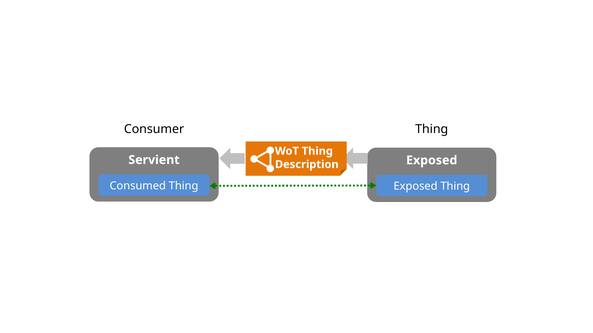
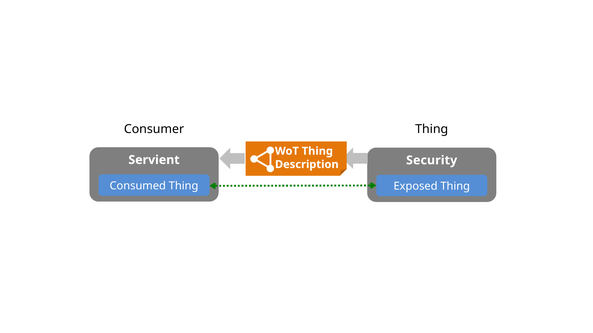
Servient Exposed: Exposed -> Security
